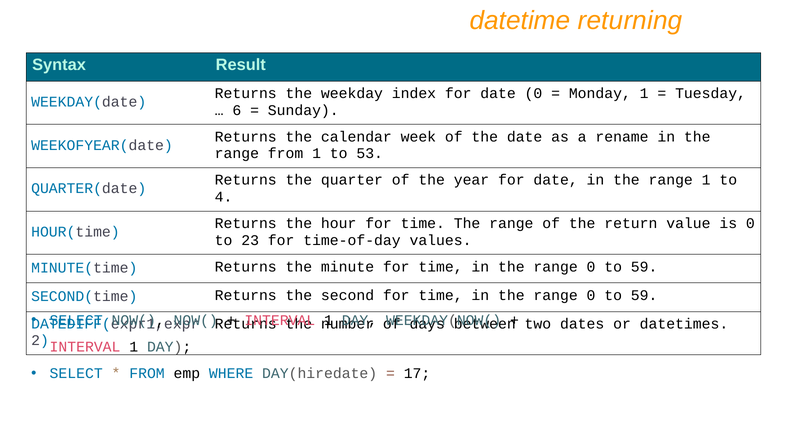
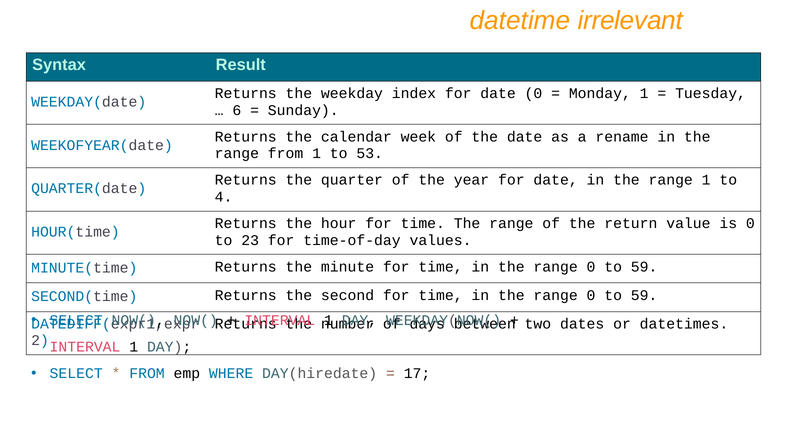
returning: returning -> irrelevant
